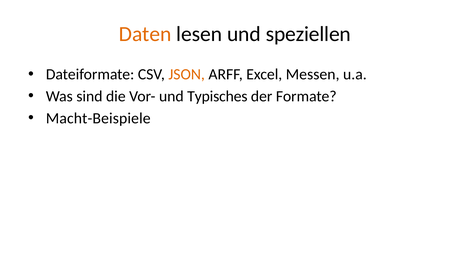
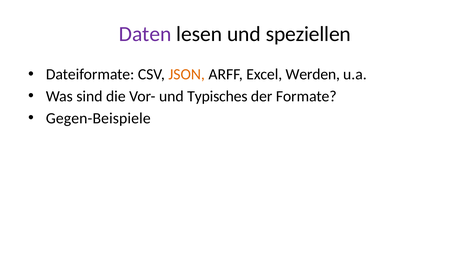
Daten colour: orange -> purple
Messen: Messen -> Werden
Macht-Beispiele: Macht-Beispiele -> Gegen-Beispiele
